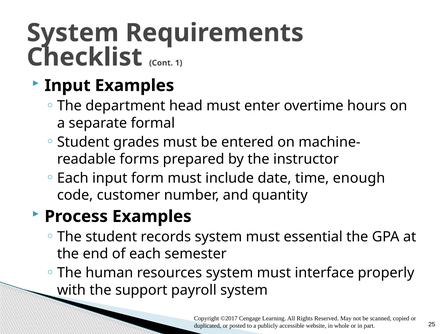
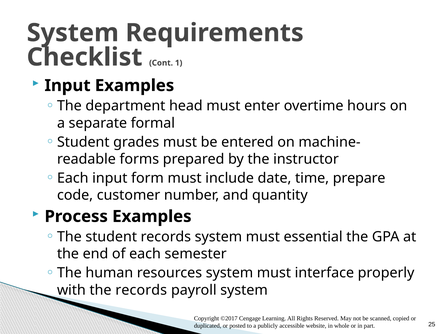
enough: enough -> prepare
the support: support -> records
